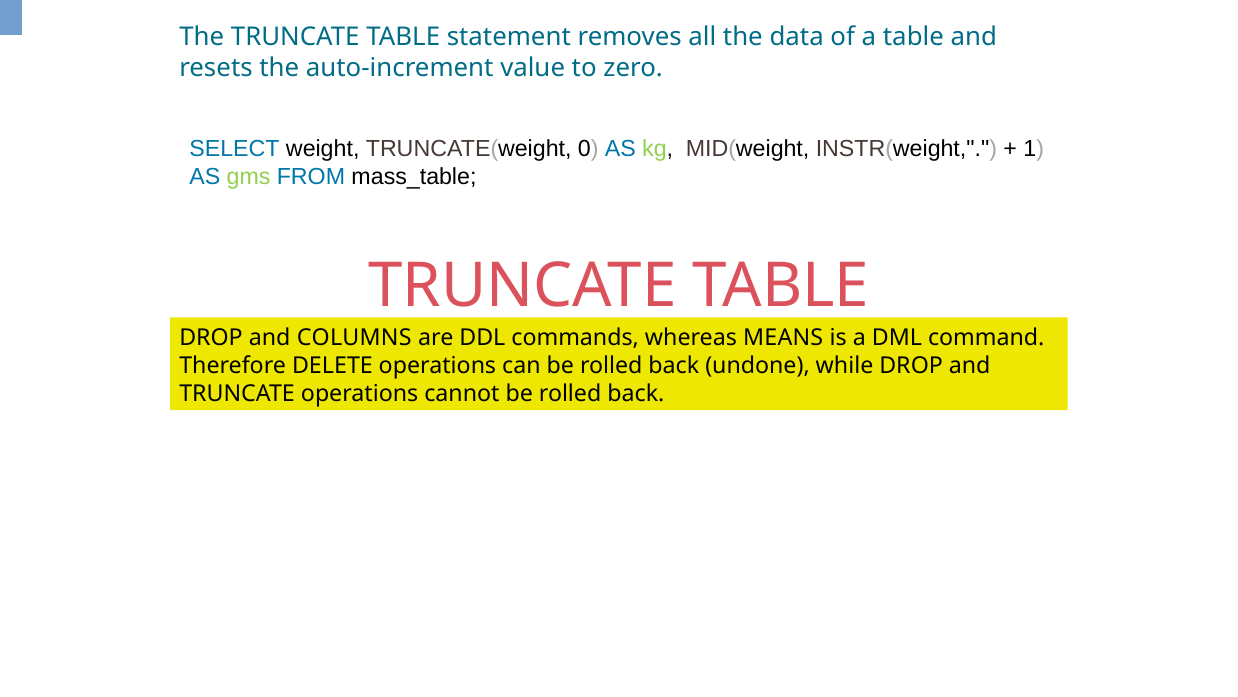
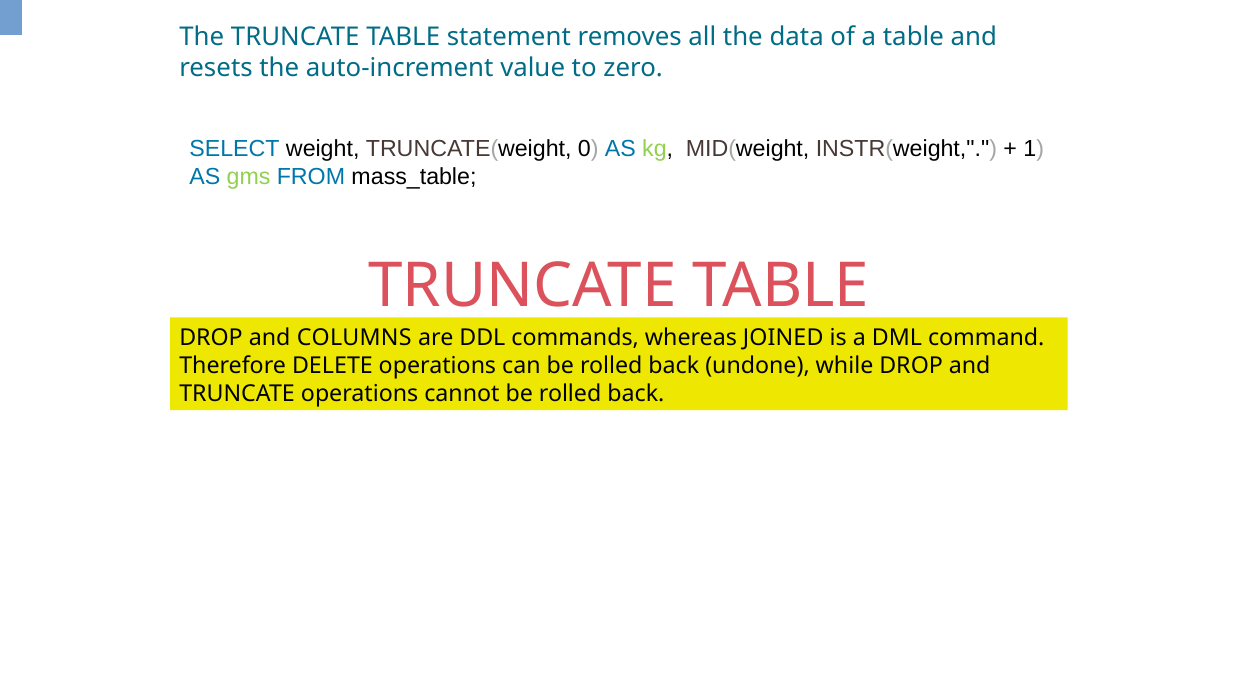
MEANS: MEANS -> JOINED
